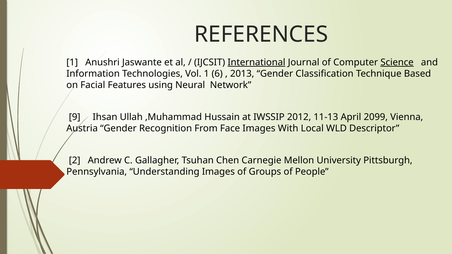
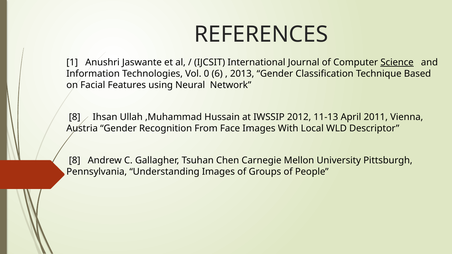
International underline: present -> none
Vol 1: 1 -> 0
9 at (75, 117): 9 -> 8
2099: 2099 -> 2011
2 at (75, 161): 2 -> 8
